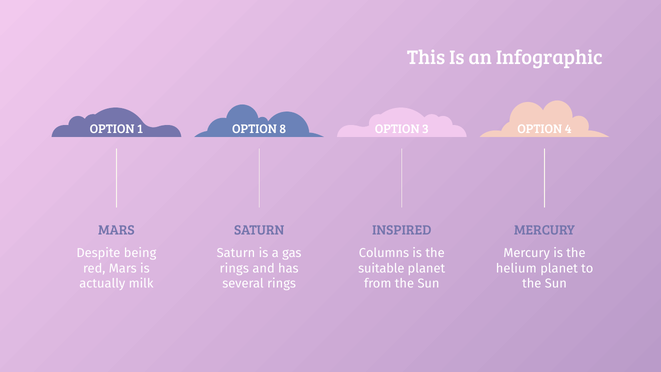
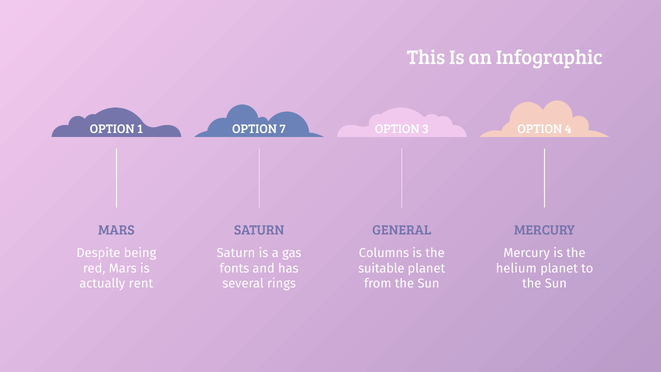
8: 8 -> 7
INSPIRED: INSPIRED -> GENERAL
rings at (234, 268): rings -> fonts
milk: milk -> rent
